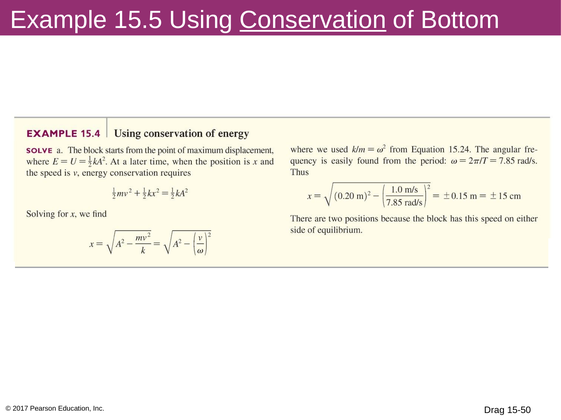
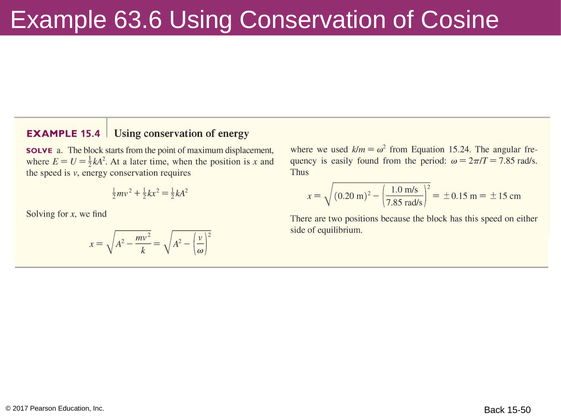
15.5: 15.5 -> 63.6
Conservation underline: present -> none
Bottom: Bottom -> Cosine
Drag: Drag -> Back
